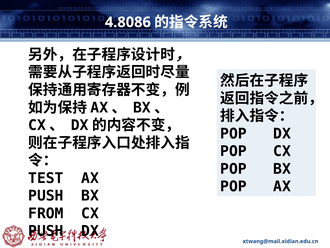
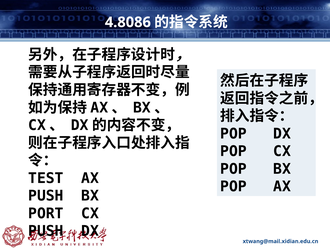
FROM: FROM -> PORT
